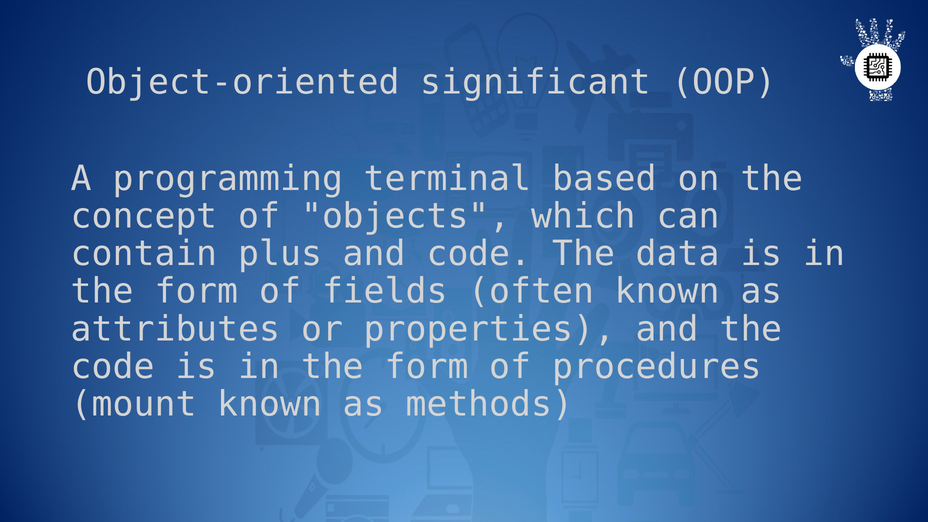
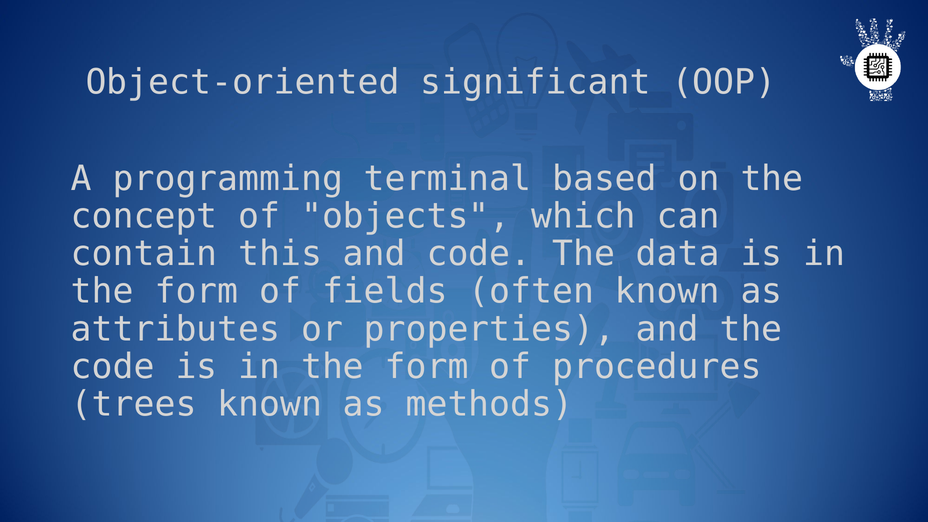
plus: plus -> this
mount: mount -> trees
